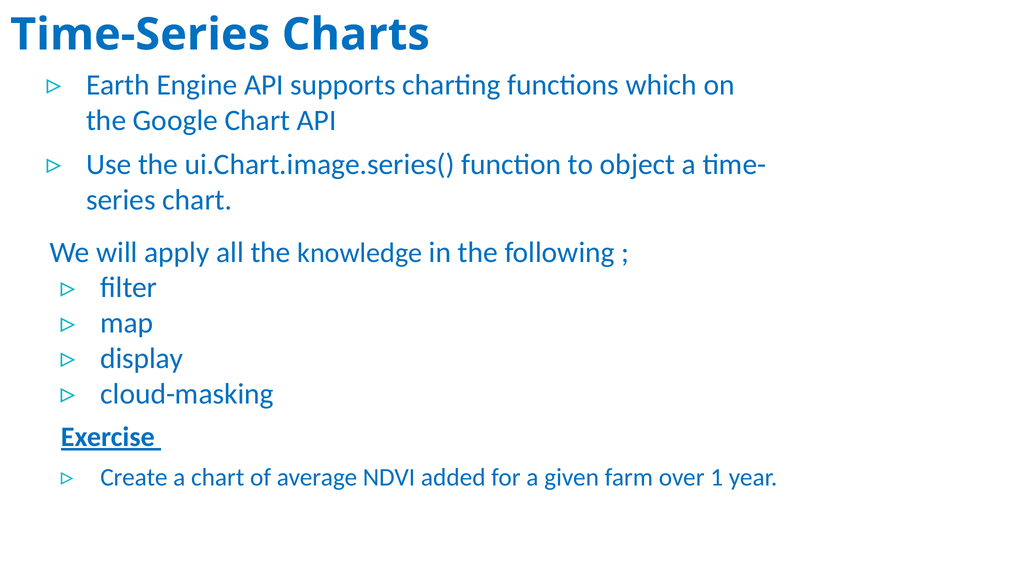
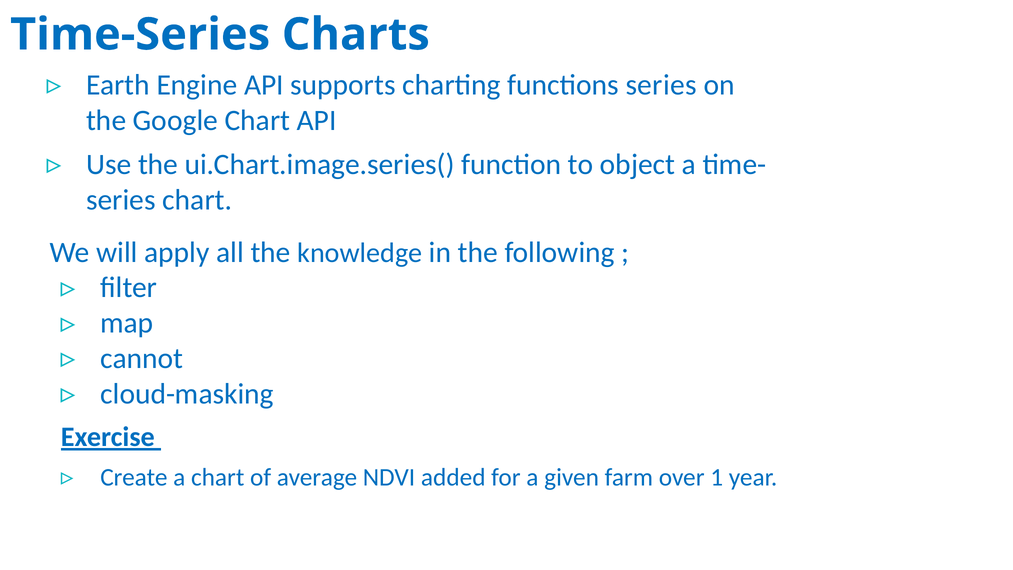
functions which: which -> series
display: display -> cannot
